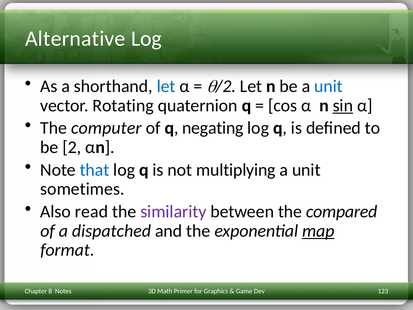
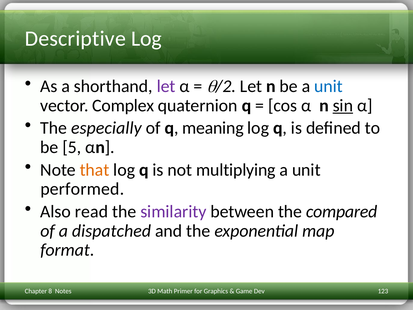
Alternative: Alternative -> Descriptive
let at (166, 86) colour: blue -> purple
Rotating: Rotating -> Complex
computer: computer -> especially
negating: negating -> meaning
2: 2 -> 5
that colour: blue -> orange
sometimes: sometimes -> performed
map underline: present -> none
